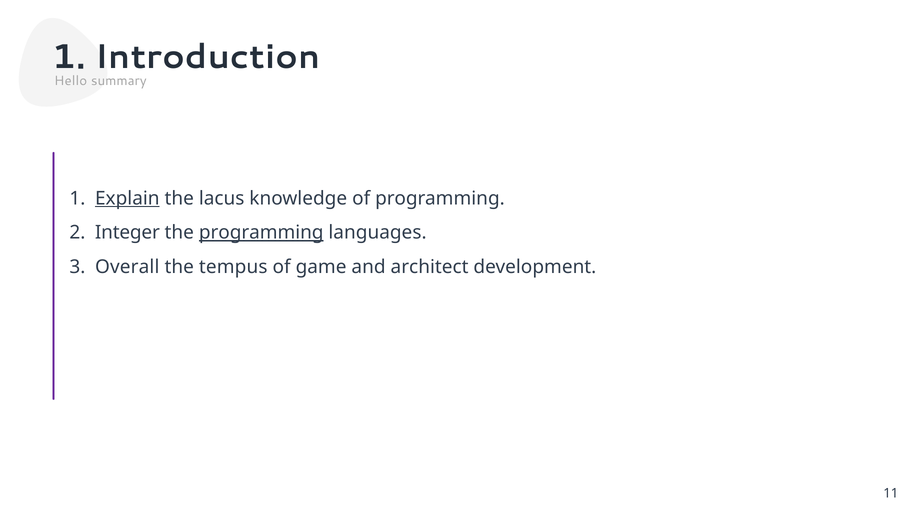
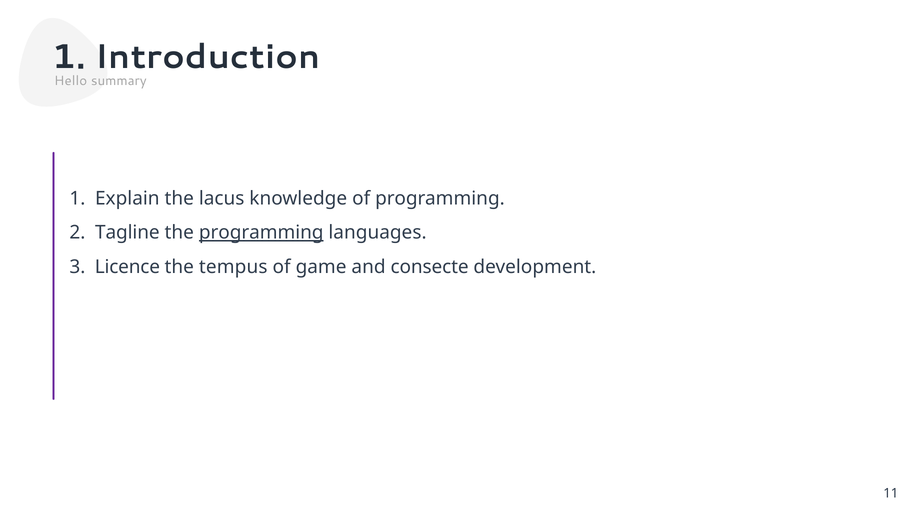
Explain underline: present -> none
Integer: Integer -> Tagline
Overall: Overall -> Licence
architect: architect -> consecte
